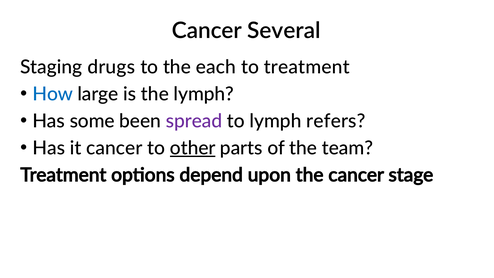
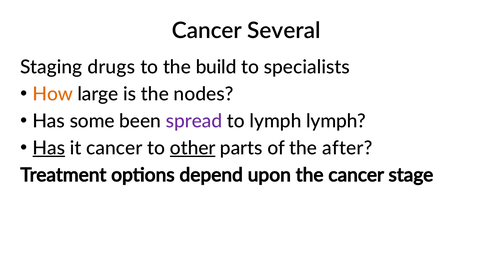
each: each -> build
to treatment: treatment -> specialists
How colour: blue -> orange
the lymph: lymph -> nodes
lymph refers: refers -> lymph
Has at (49, 148) underline: none -> present
team: team -> after
